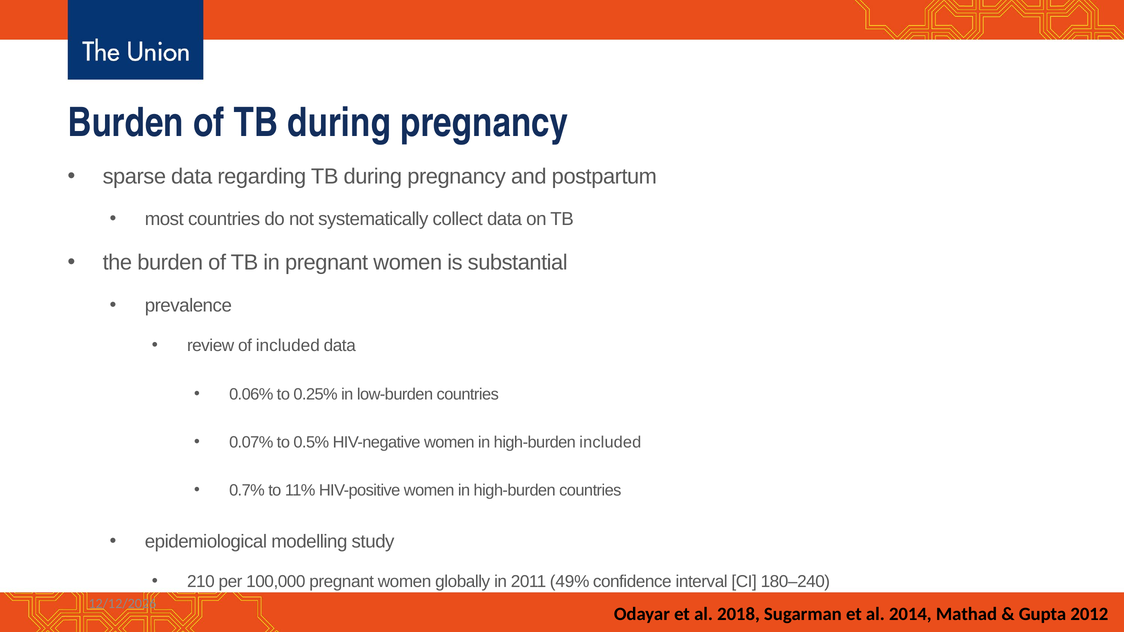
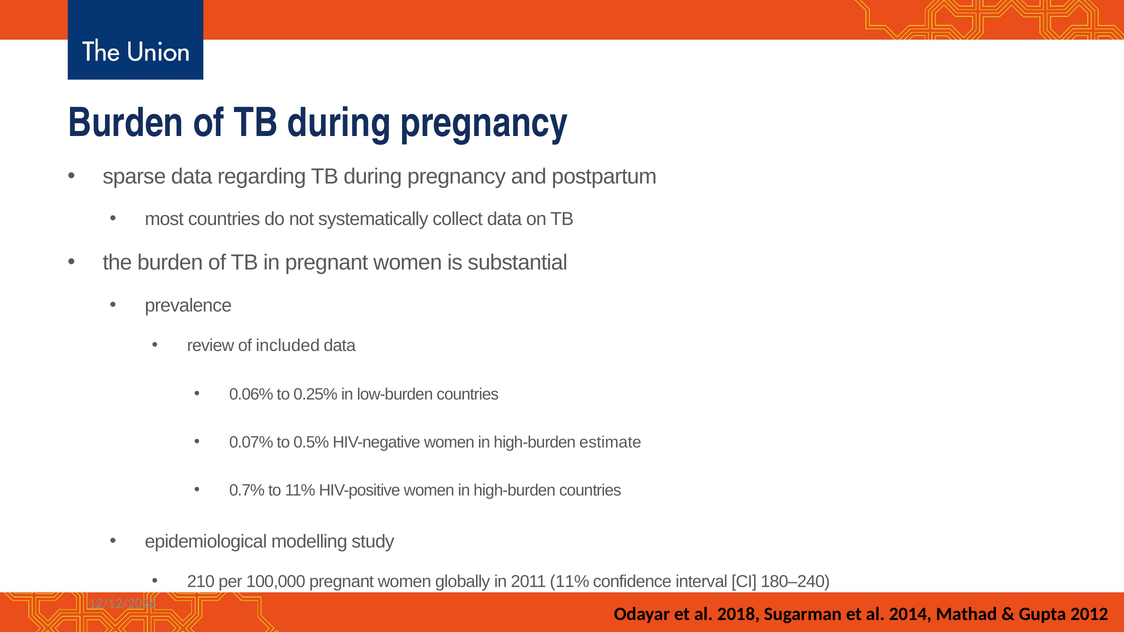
high-burden included: included -> estimate
2011 49%: 49% -> 11%
